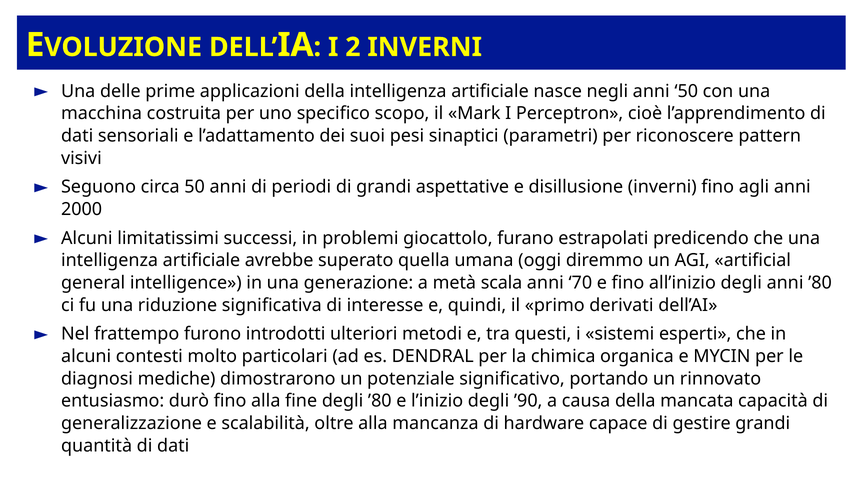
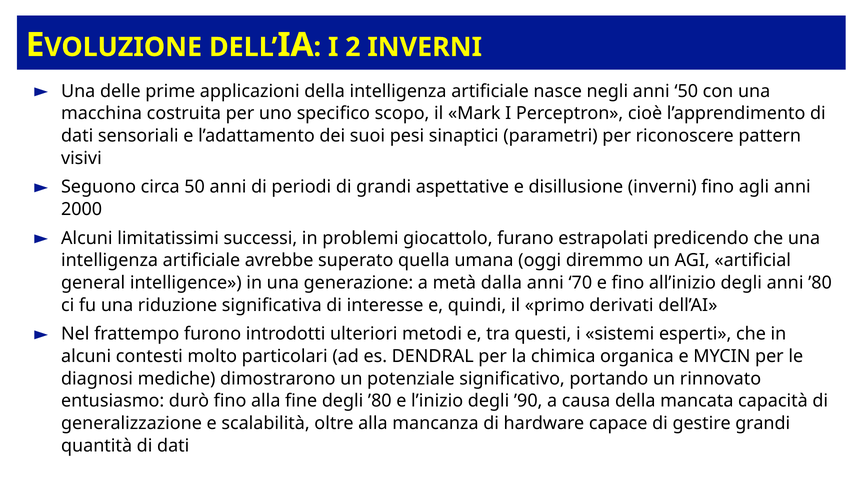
scala: scala -> dalla
